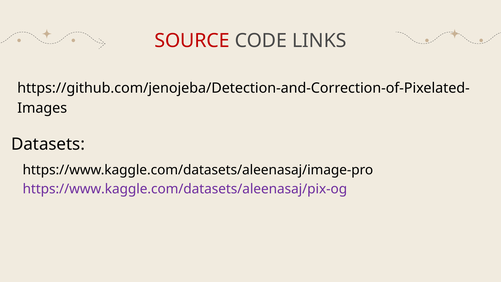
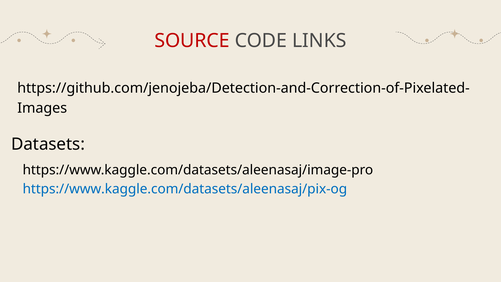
https://www.kaggle.com/datasets/aleenasaj/pix-og colour: purple -> blue
